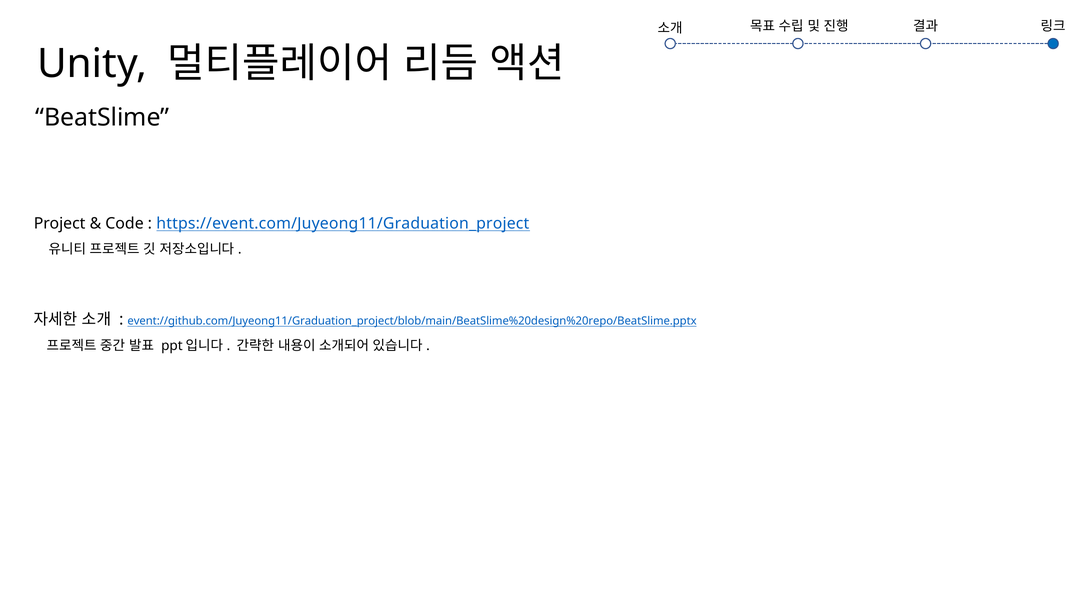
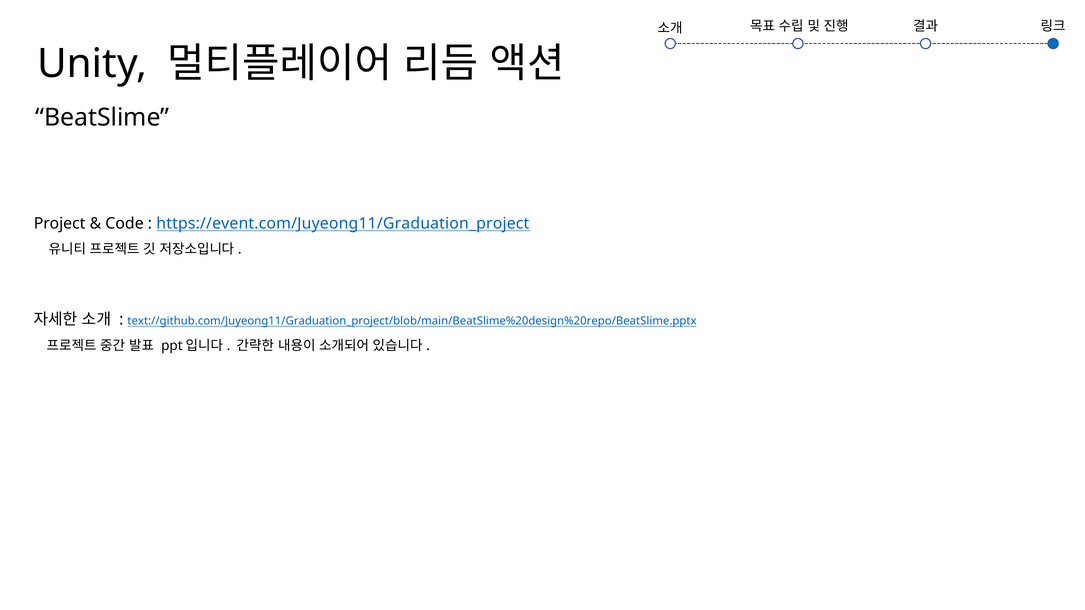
event://github.com/Juyeong11/Graduation_project/blob/main/BeatSlime%20design%20repo/BeatSlime.pptx: event://github.com/Juyeong11/Graduation_project/blob/main/BeatSlime%20design%20repo/BeatSlime.pptx -> text://github.com/Juyeong11/Graduation_project/blob/main/BeatSlime%20design%20repo/BeatSlime.pptx
